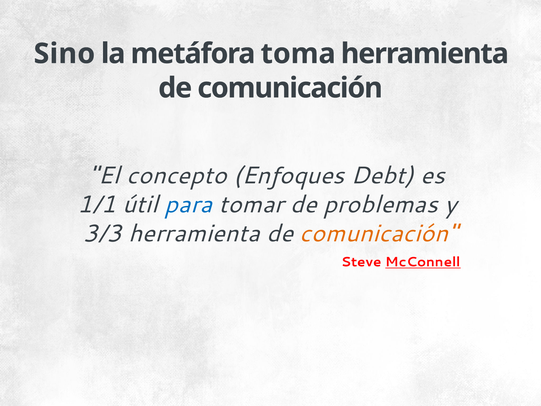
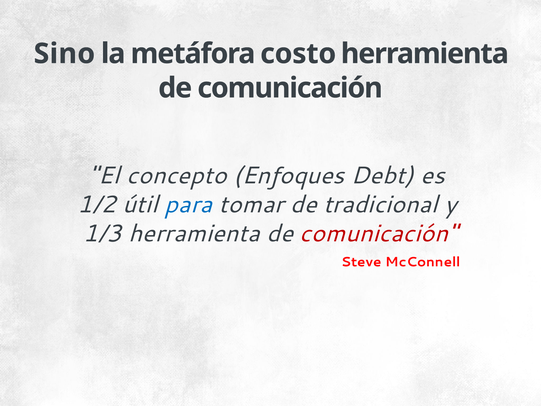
toma: toma -> costo
1/1: 1/1 -> 1/2
problemas: problemas -> tradicional
3/3: 3/3 -> 1/3
comunicación at (379, 233) colour: orange -> red
McConnell underline: present -> none
